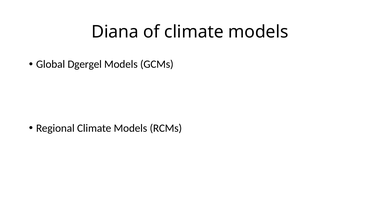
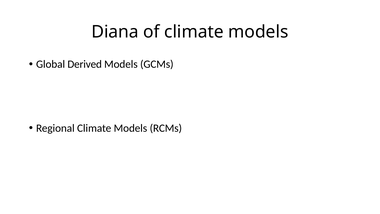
Dgergel: Dgergel -> Derived
